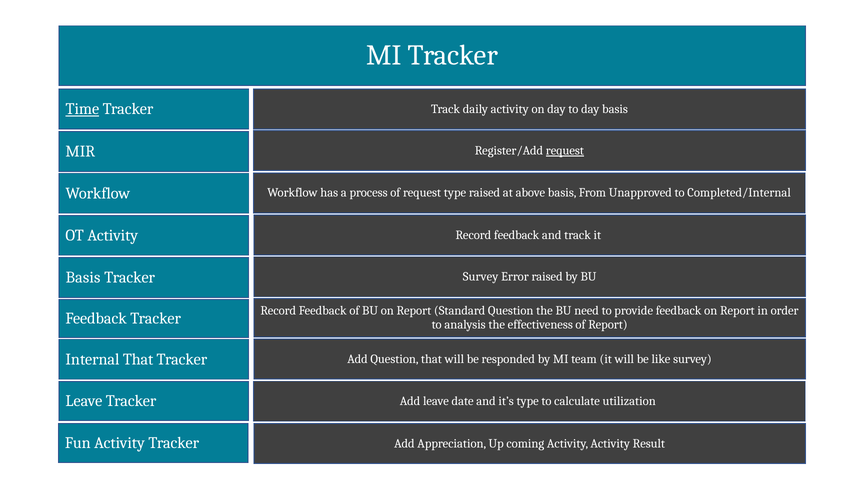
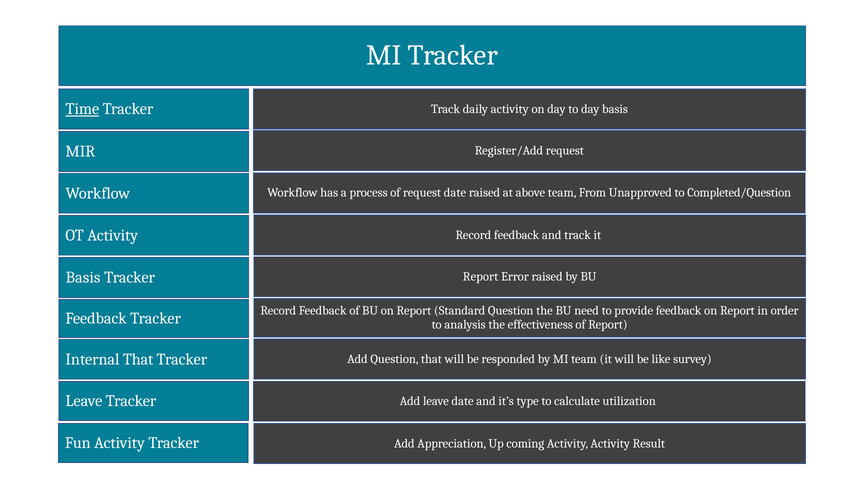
request at (565, 151) underline: present -> none
request type: type -> date
above basis: basis -> team
Completed/Internal: Completed/Internal -> Completed/Question
Survey at (481, 277): Survey -> Report
